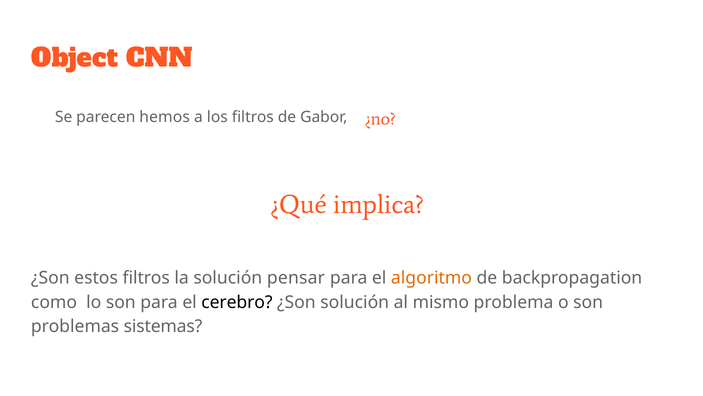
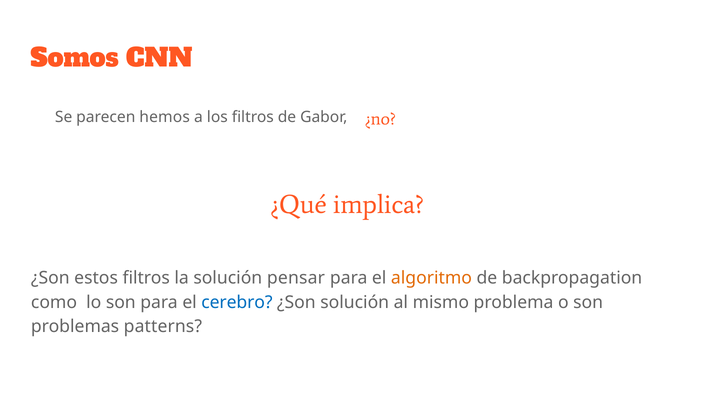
Object: Object -> Somos
cerebro colour: black -> blue
sistemas: sistemas -> patterns
